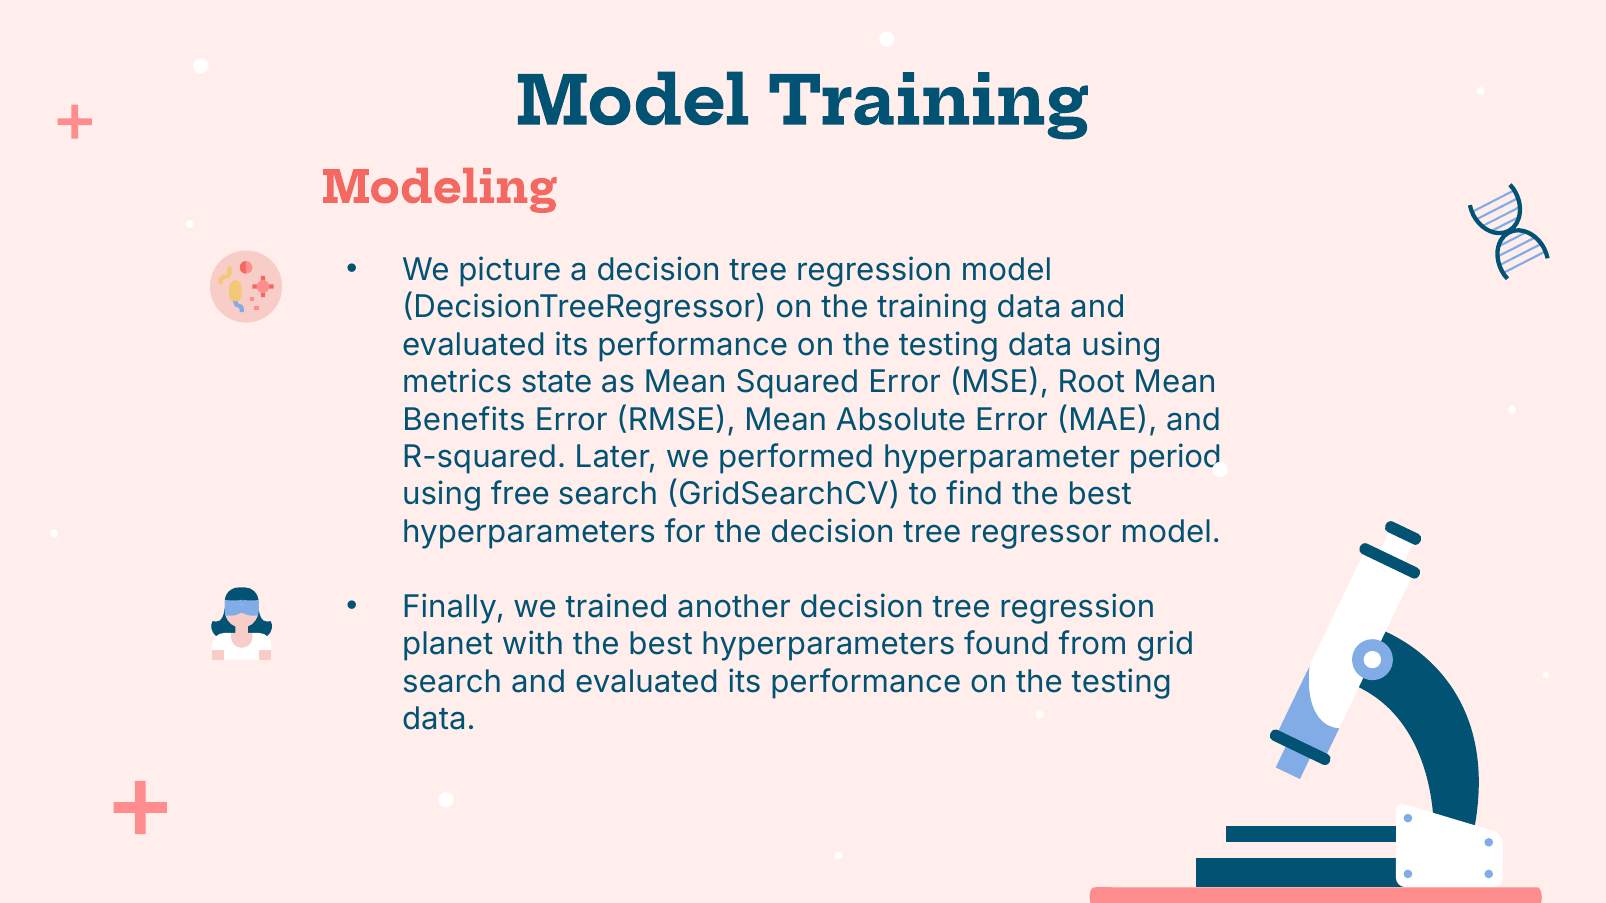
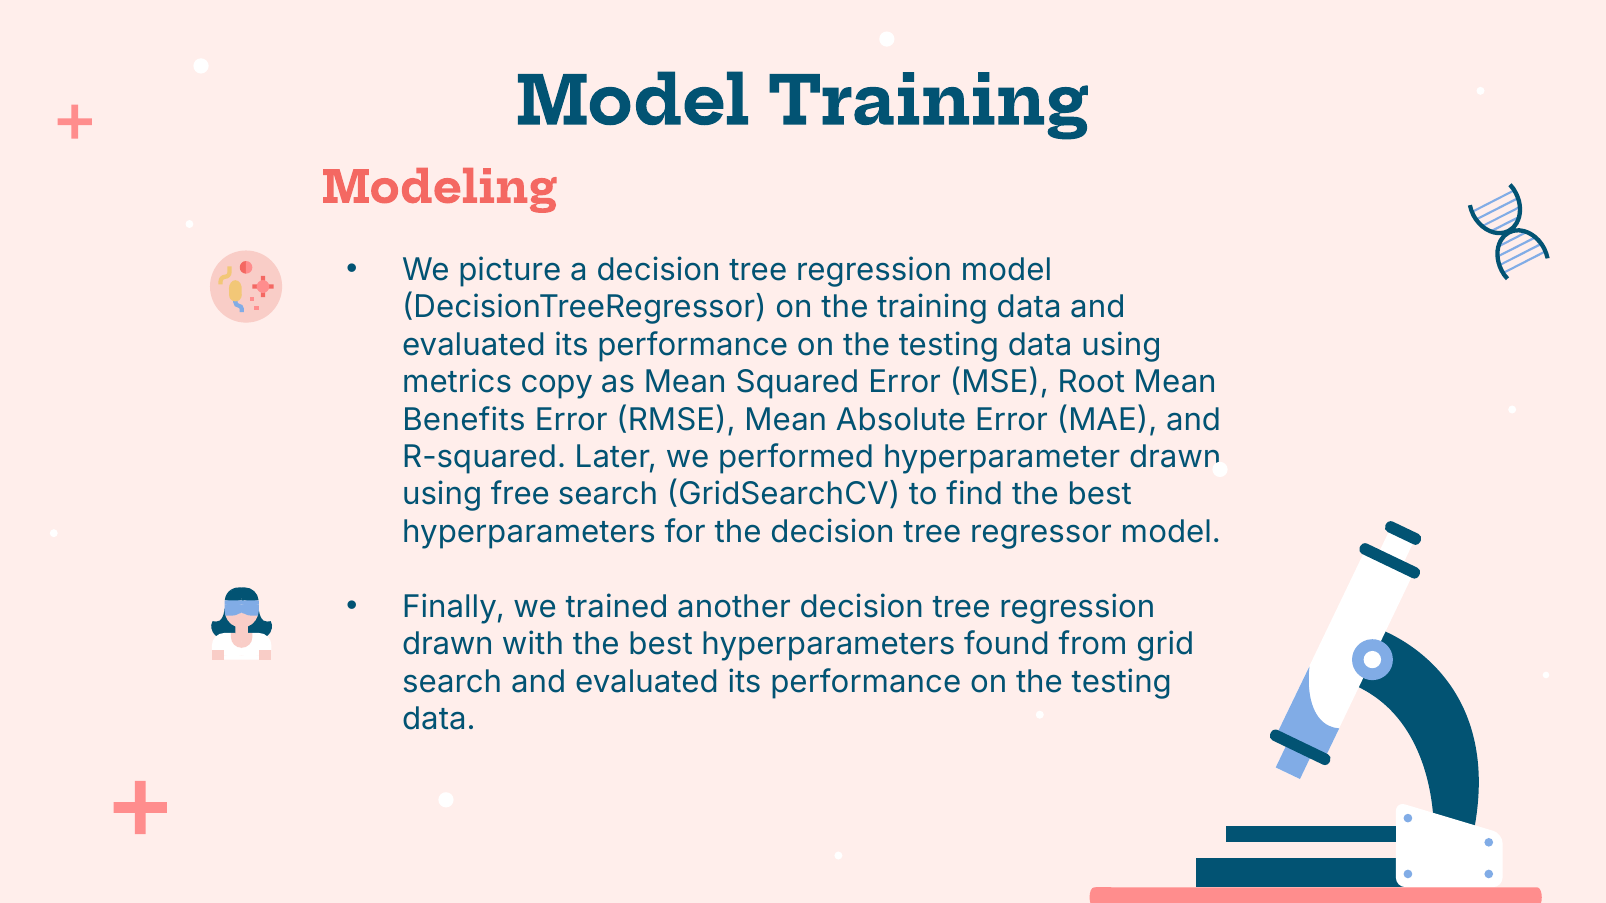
state: state -> copy
hyperparameter period: period -> drawn
planet at (448, 645): planet -> drawn
